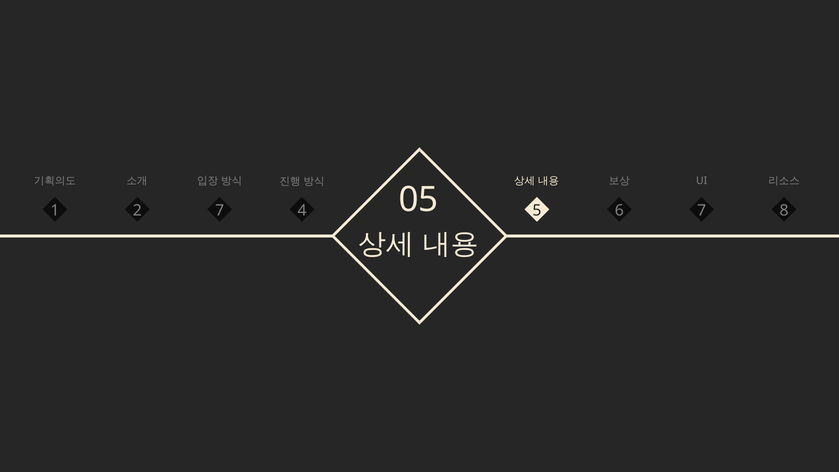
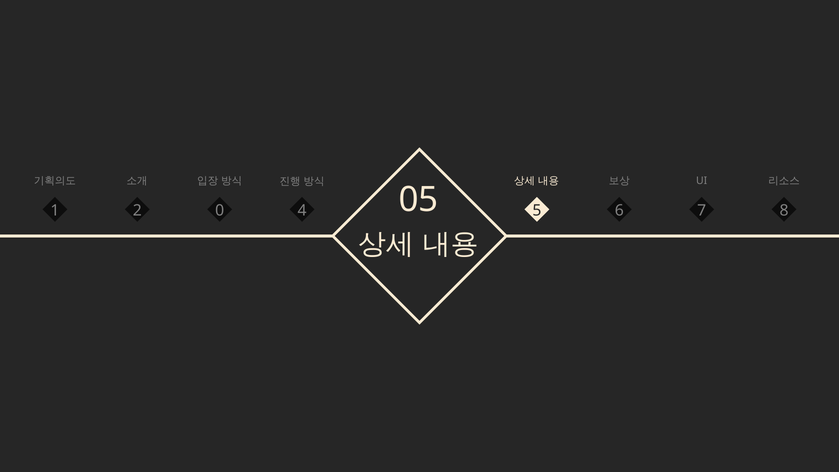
2 7: 7 -> 0
